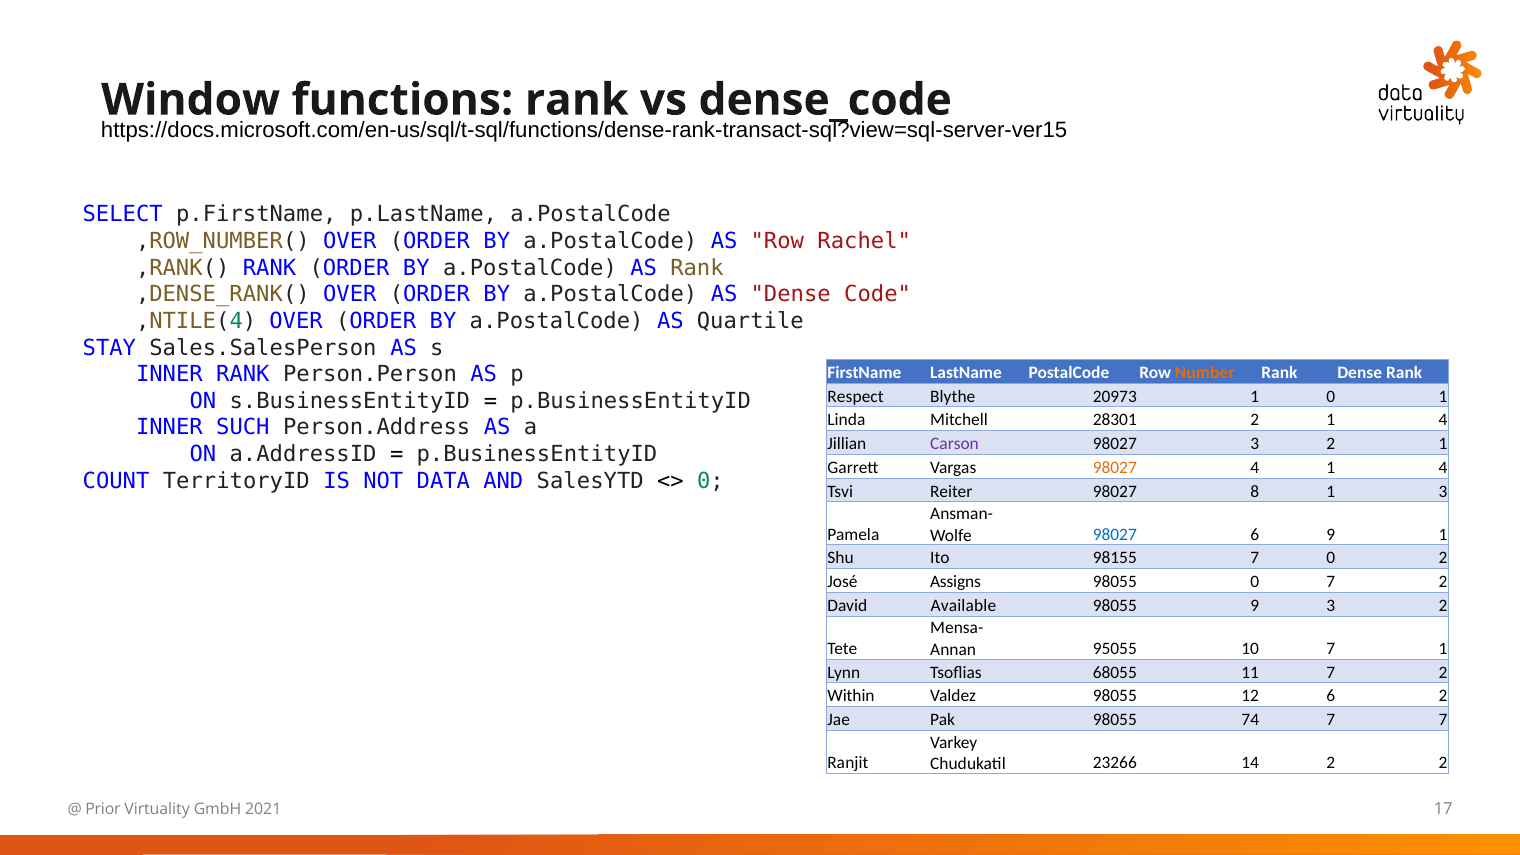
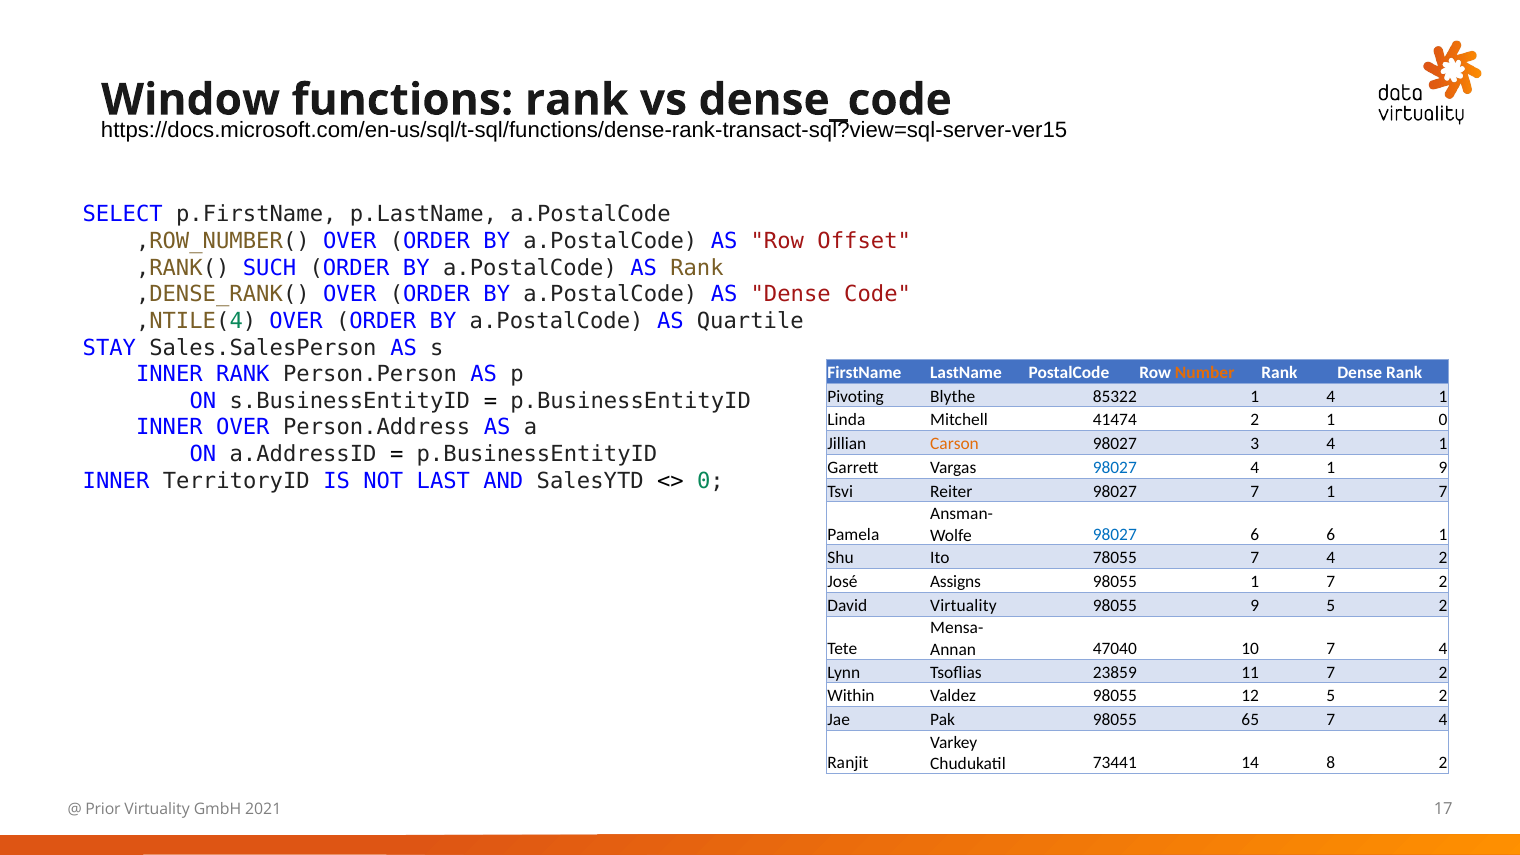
Rachel: Rachel -> Offset
,RANK( RANK: RANK -> SUCH
Respect: Respect -> Pivoting
20973: 20973 -> 85322
1 0: 0 -> 4
28301: 28301 -> 41474
2 1 4: 4 -> 0
INNER SUCH: SUCH -> OVER
Carson colour: purple -> orange
98027 3 2: 2 -> 4
98027 at (1115, 468) colour: orange -> blue
4 1 4: 4 -> 9
COUNT at (116, 481): COUNT -> INNER
DATA: DATA -> LAST
98027 8: 8 -> 7
3 at (1443, 491): 3 -> 7
6 9: 9 -> 6
98155: 98155 -> 78055
0 at (1331, 558): 0 -> 4
98055 0: 0 -> 1
David Available: Available -> Virtuality
9 3: 3 -> 5
95055: 95055 -> 47040
10 7 1: 1 -> 4
68055: 68055 -> 23859
12 6: 6 -> 5
74: 74 -> 65
7 at (1443, 720): 7 -> 4
23266: 23266 -> 73441
14 2: 2 -> 8
